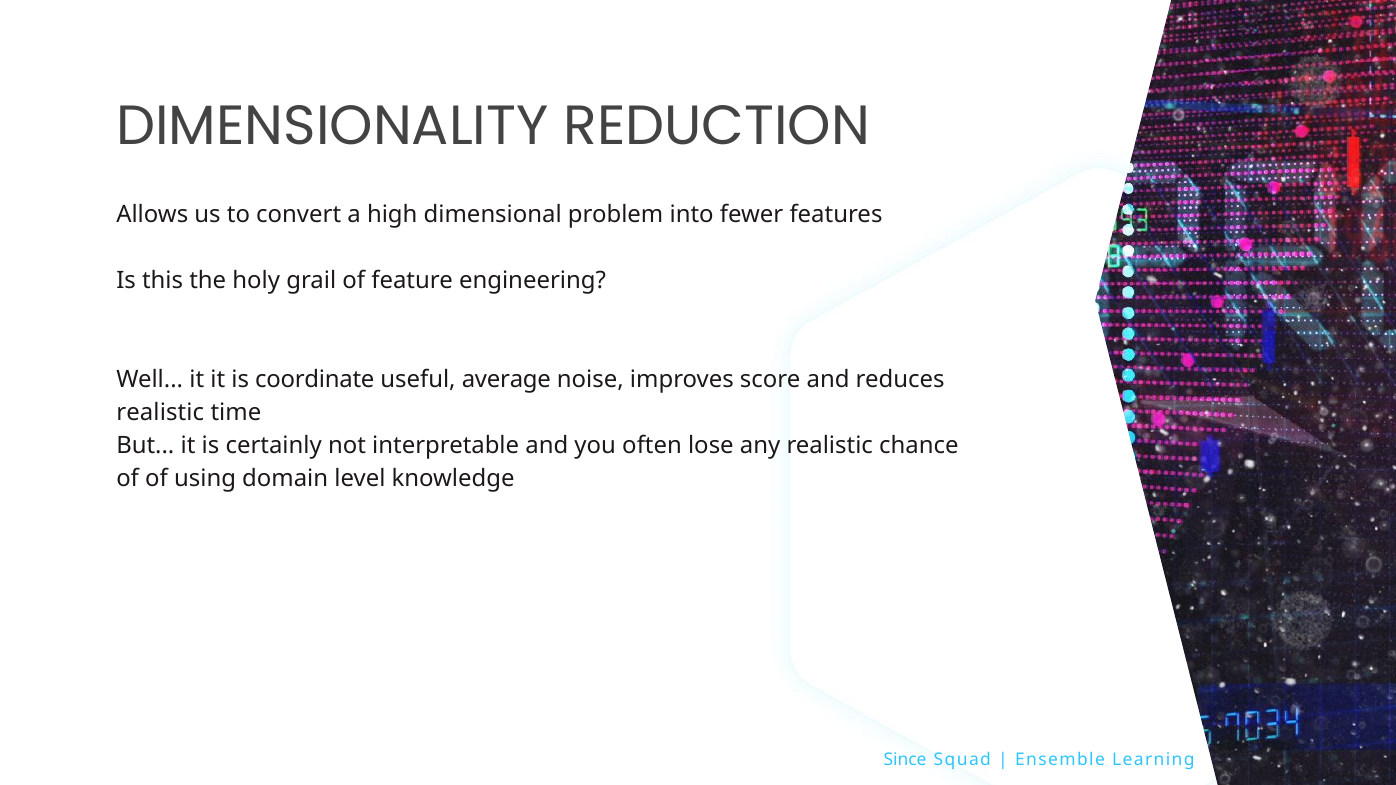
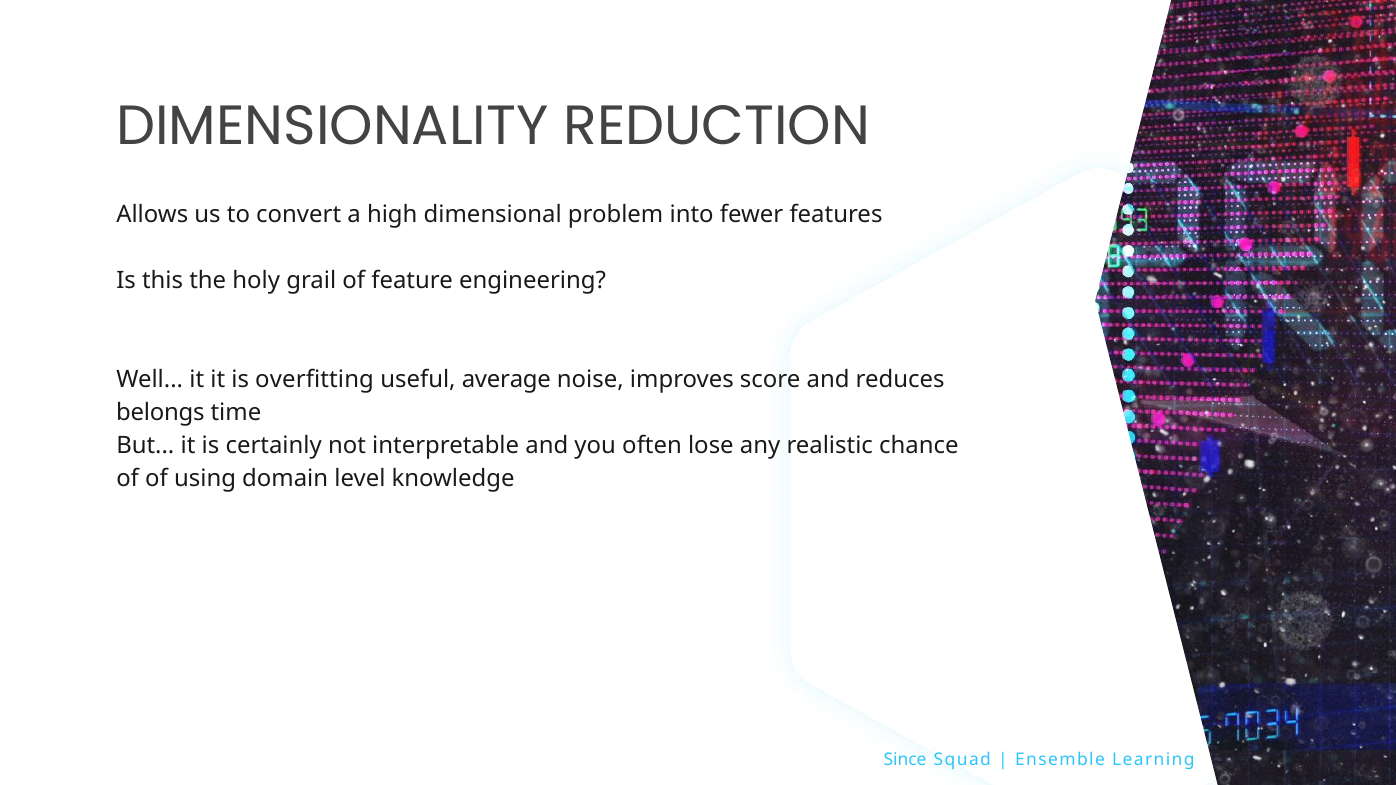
coordinate: coordinate -> overfitting
realistic at (160, 413): realistic -> belongs
